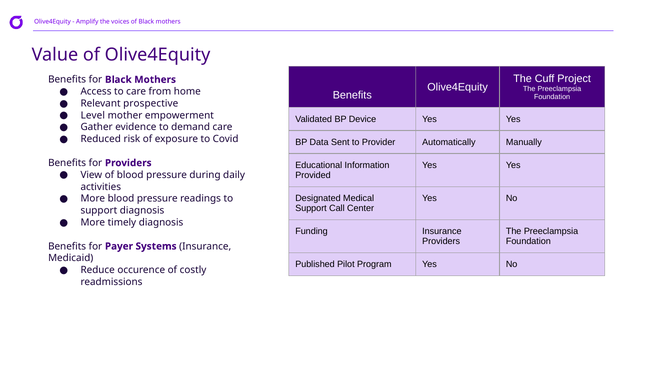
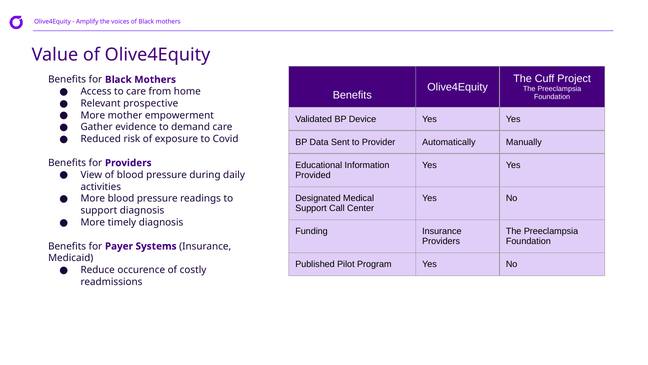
Level at (93, 115): Level -> More
